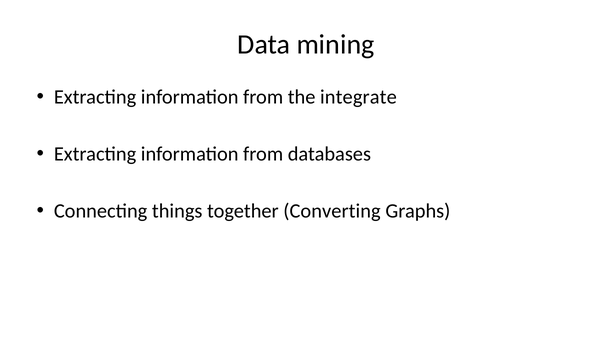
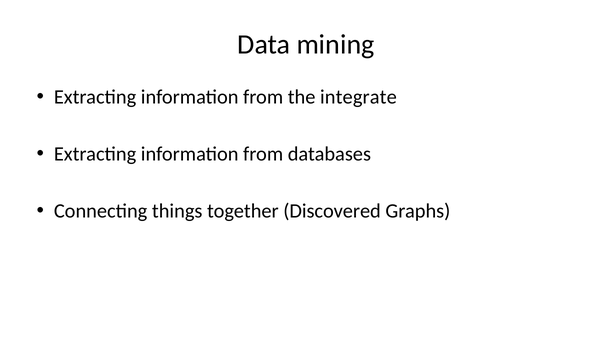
Converting: Converting -> Discovered
